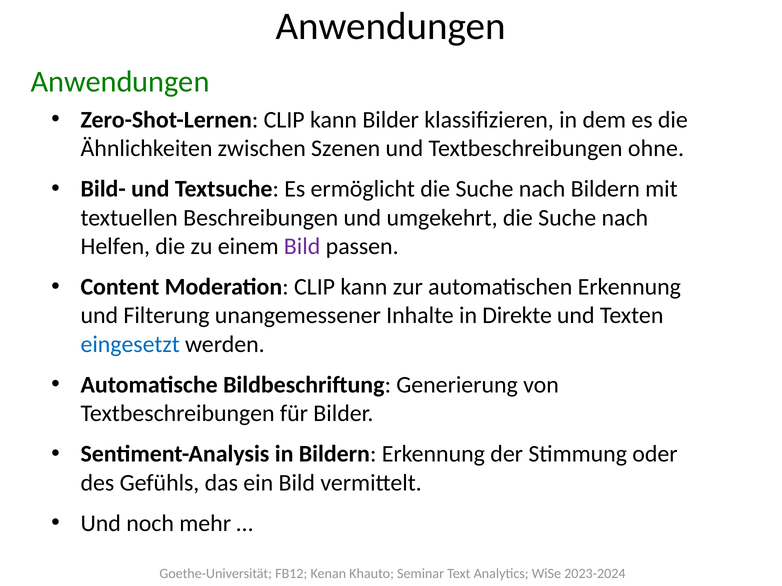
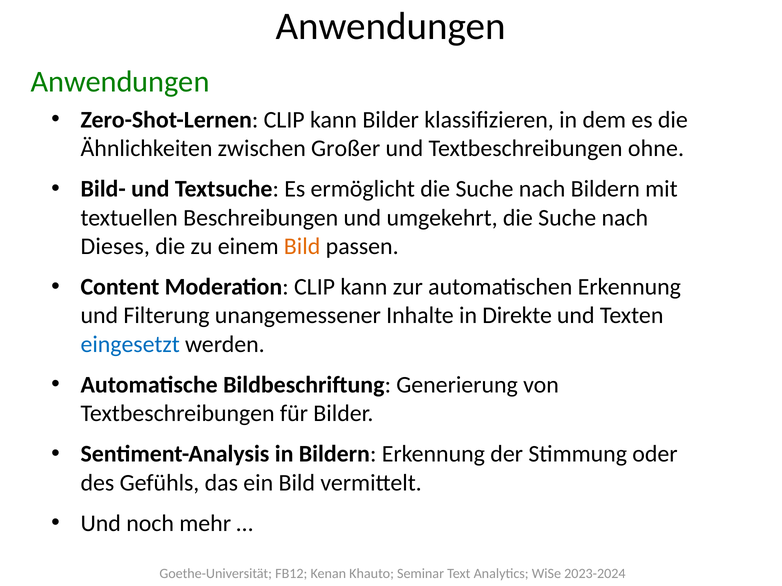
Szenen: Szenen -> Großer
Helfen: Helfen -> Dieses
Bild at (302, 247) colour: purple -> orange
